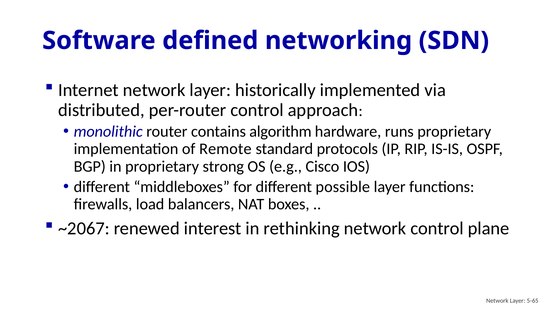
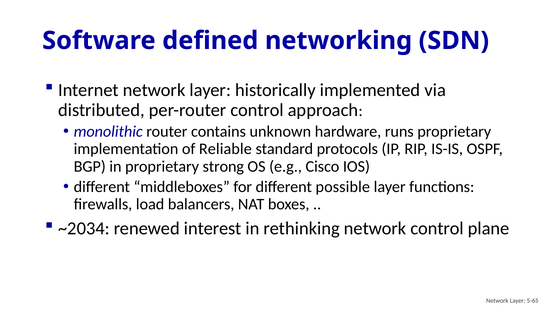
algorithm: algorithm -> unknown
Remote: Remote -> Reliable
~2067: ~2067 -> ~2034
